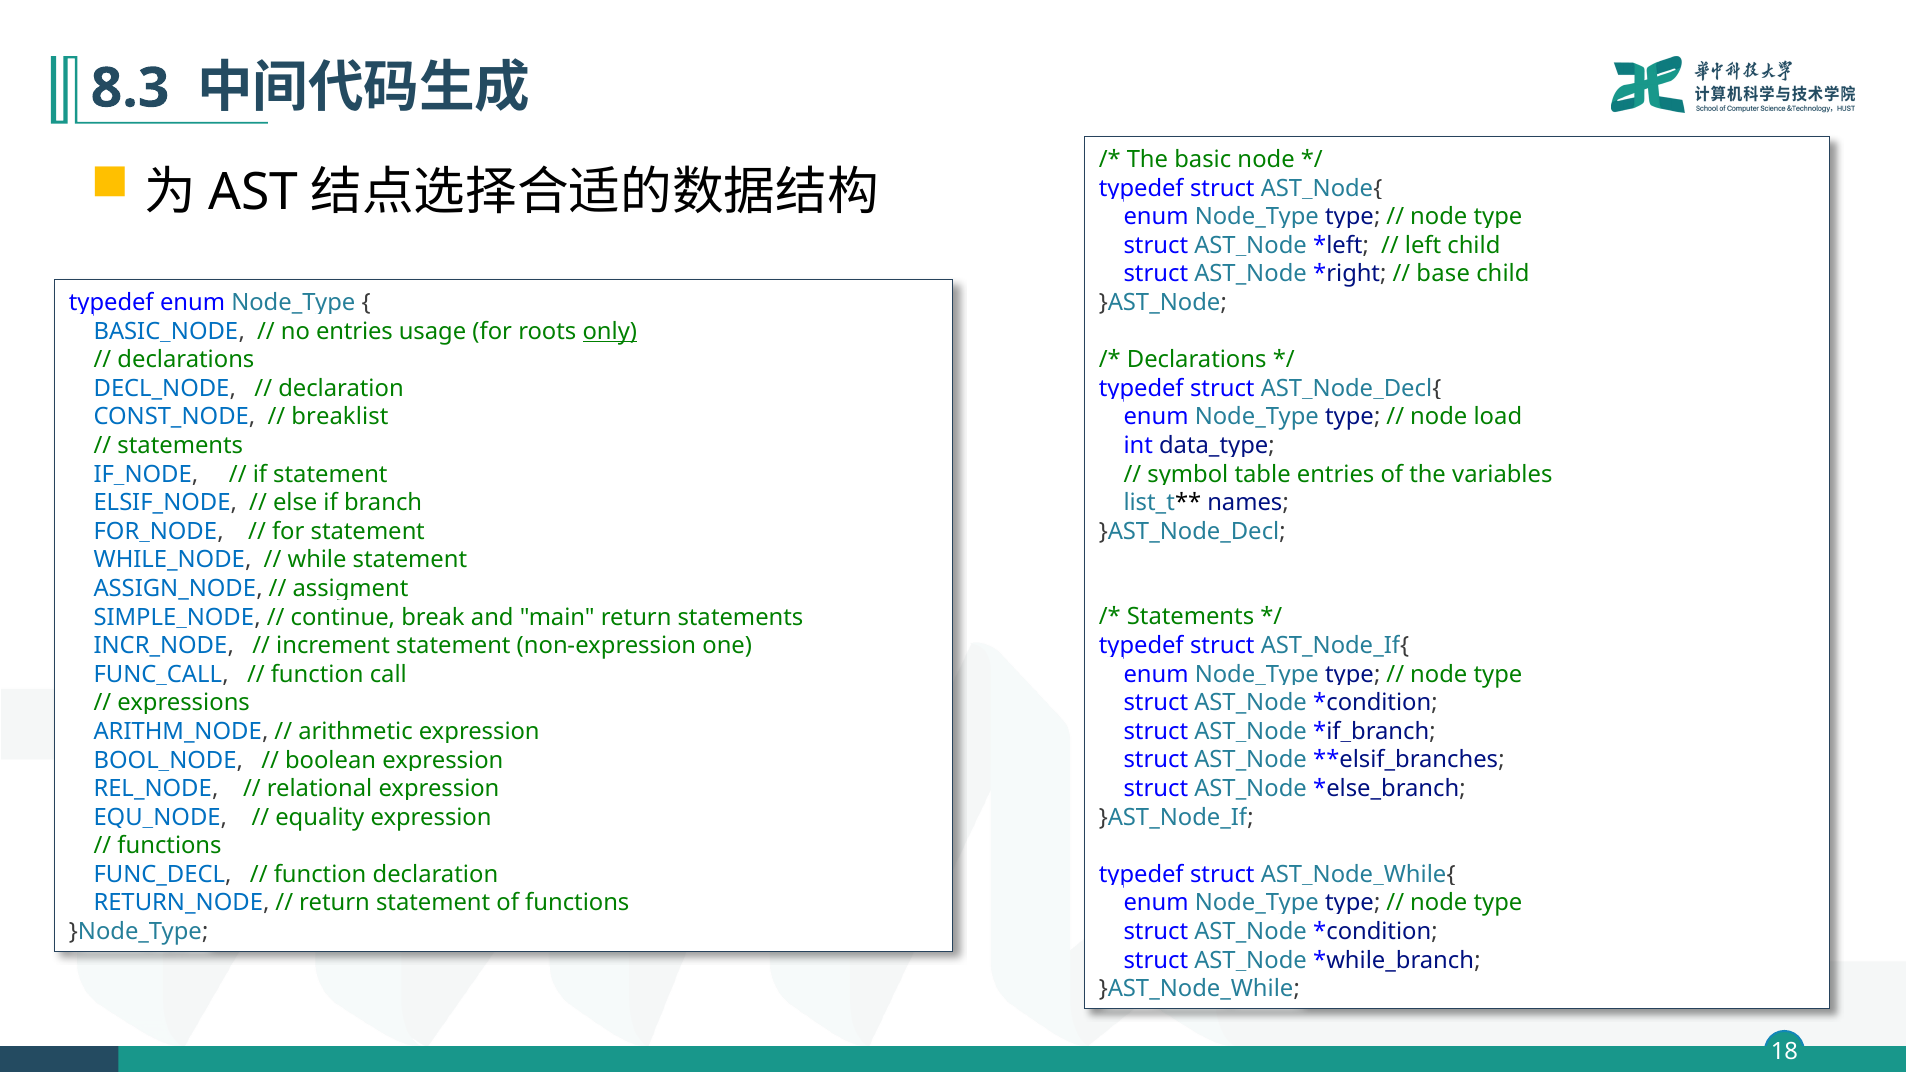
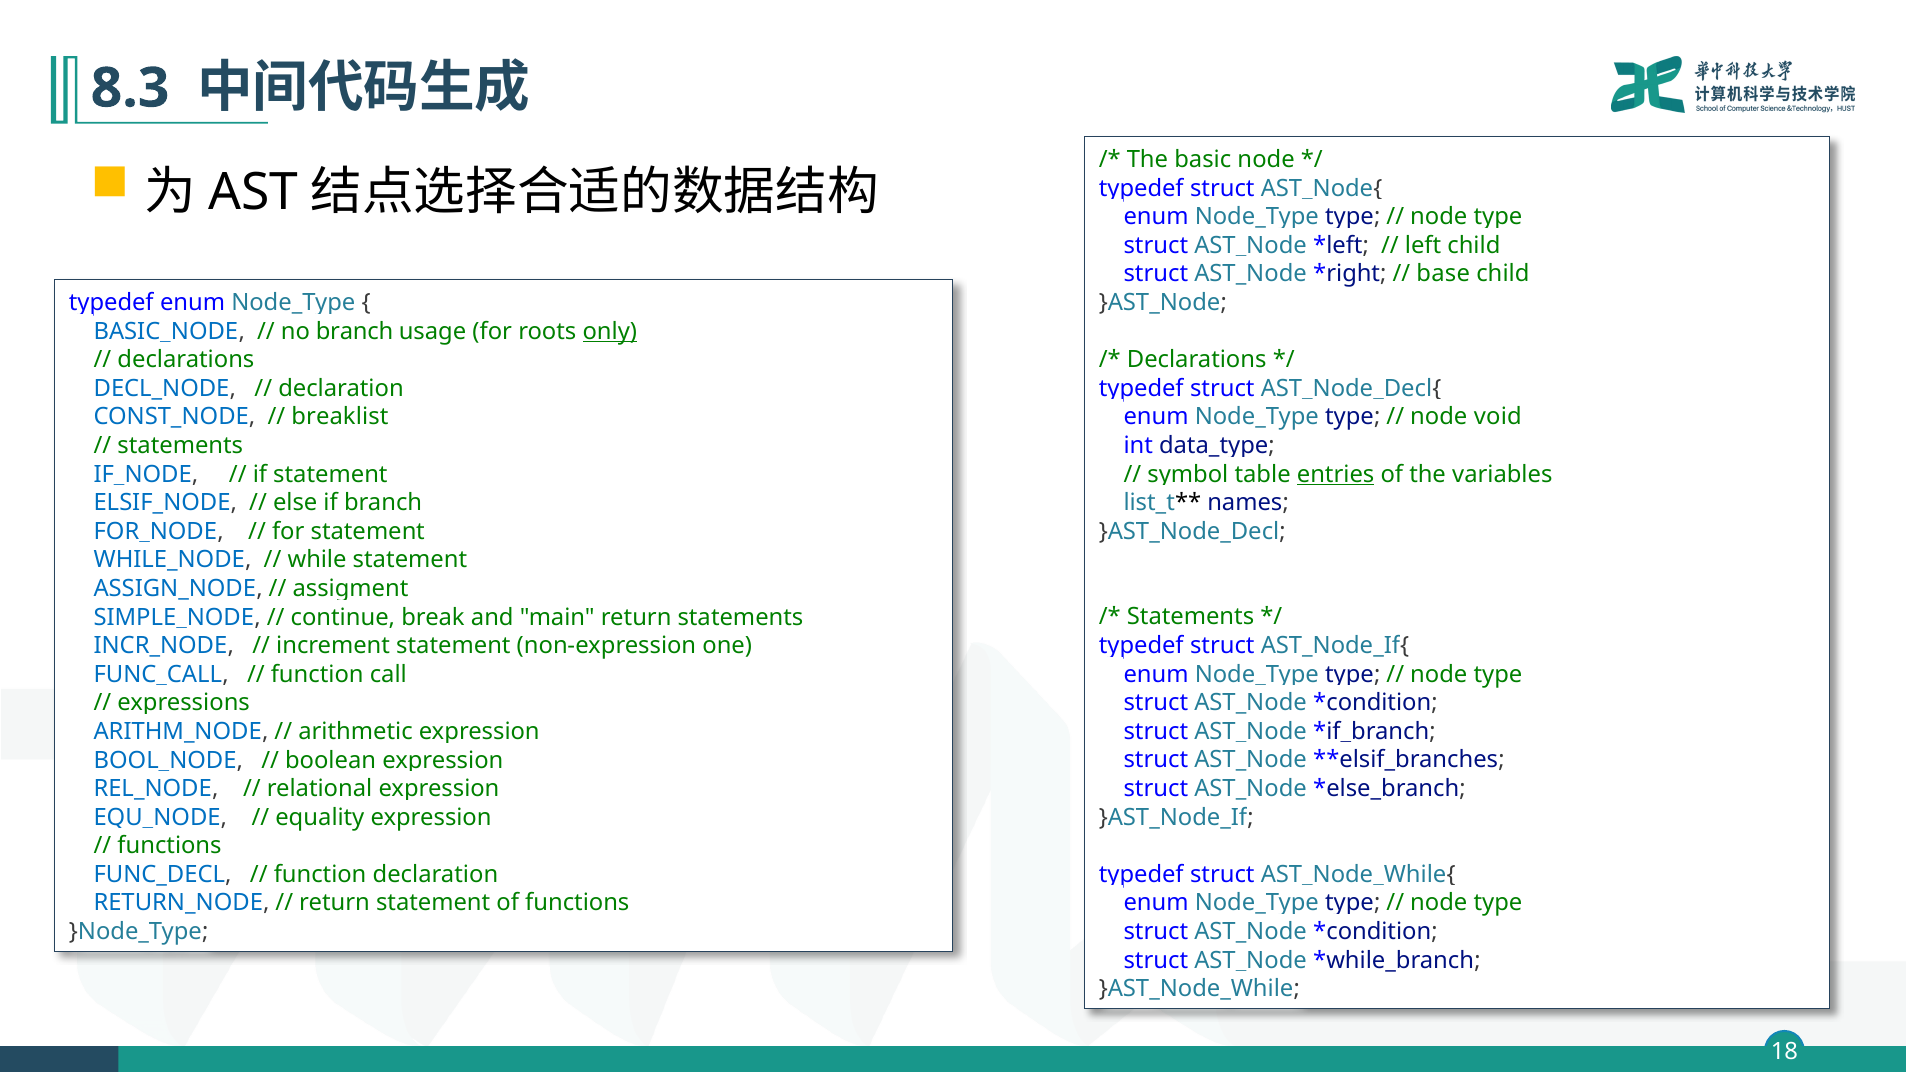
no entries: entries -> branch
load: load -> void
entries at (1336, 474) underline: none -> present
